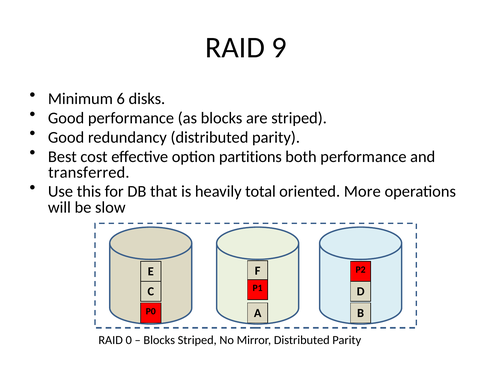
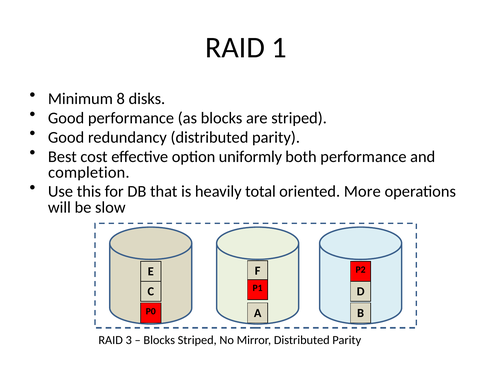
9: 9 -> 1
6: 6 -> 8
partitions: partitions -> uniformly
transferred: transferred -> completion
0: 0 -> 3
